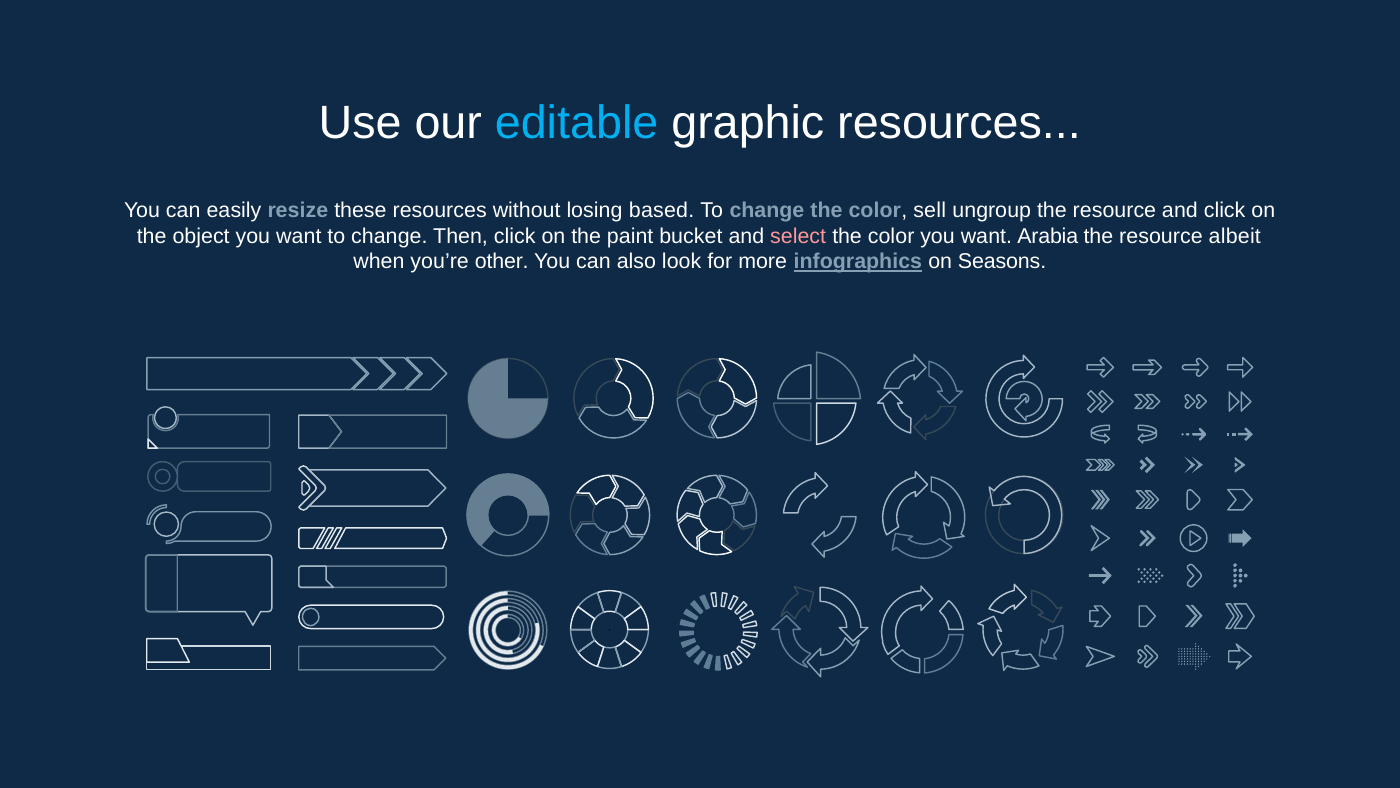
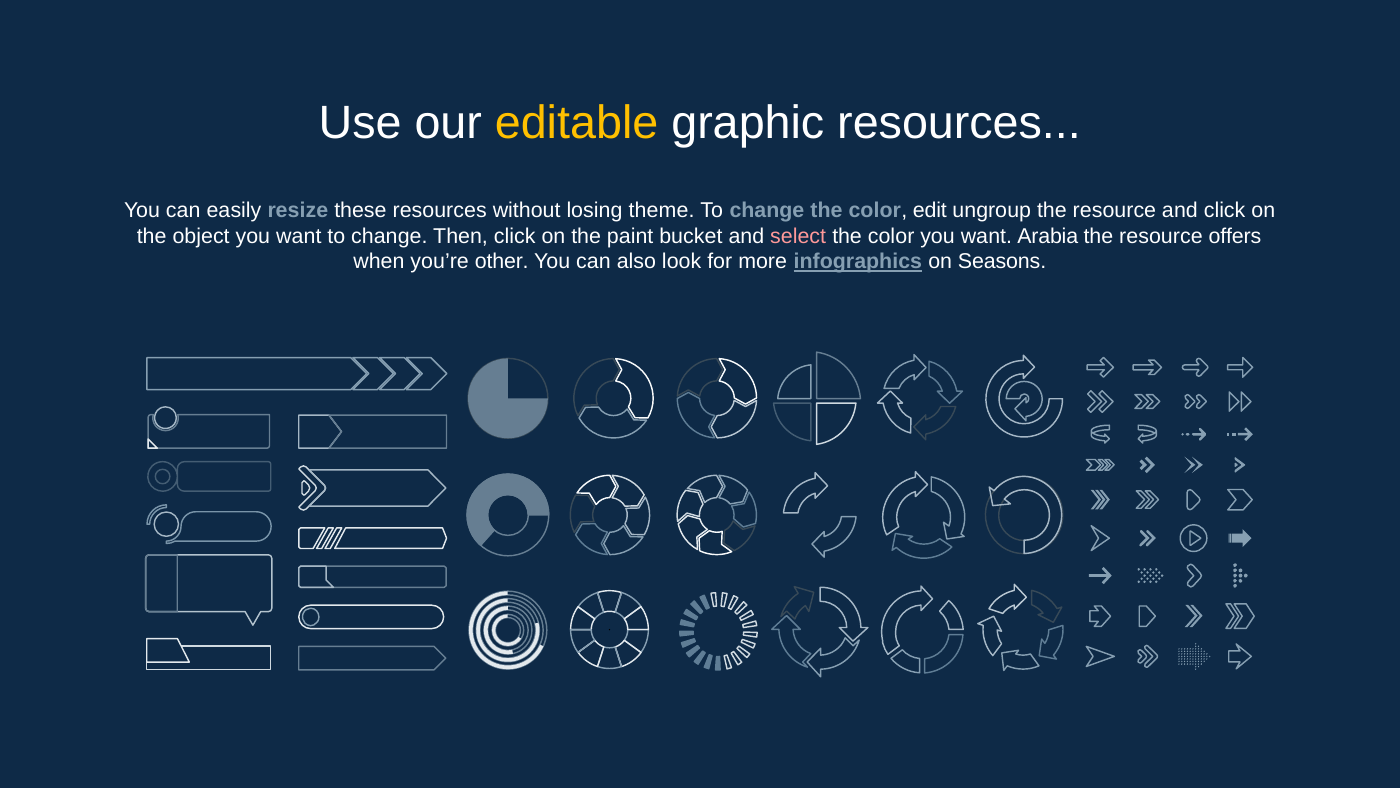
editable colour: light blue -> yellow
based: based -> theme
sell: sell -> edit
albeit: albeit -> offers
